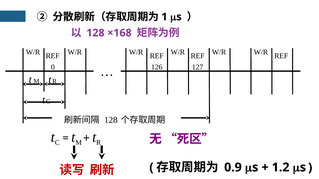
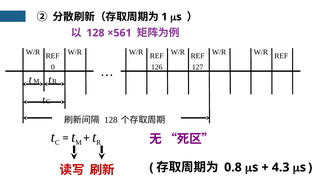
×168: ×168 -> ×561
0.9: 0.9 -> 0.8
1.2: 1.2 -> 4.3
